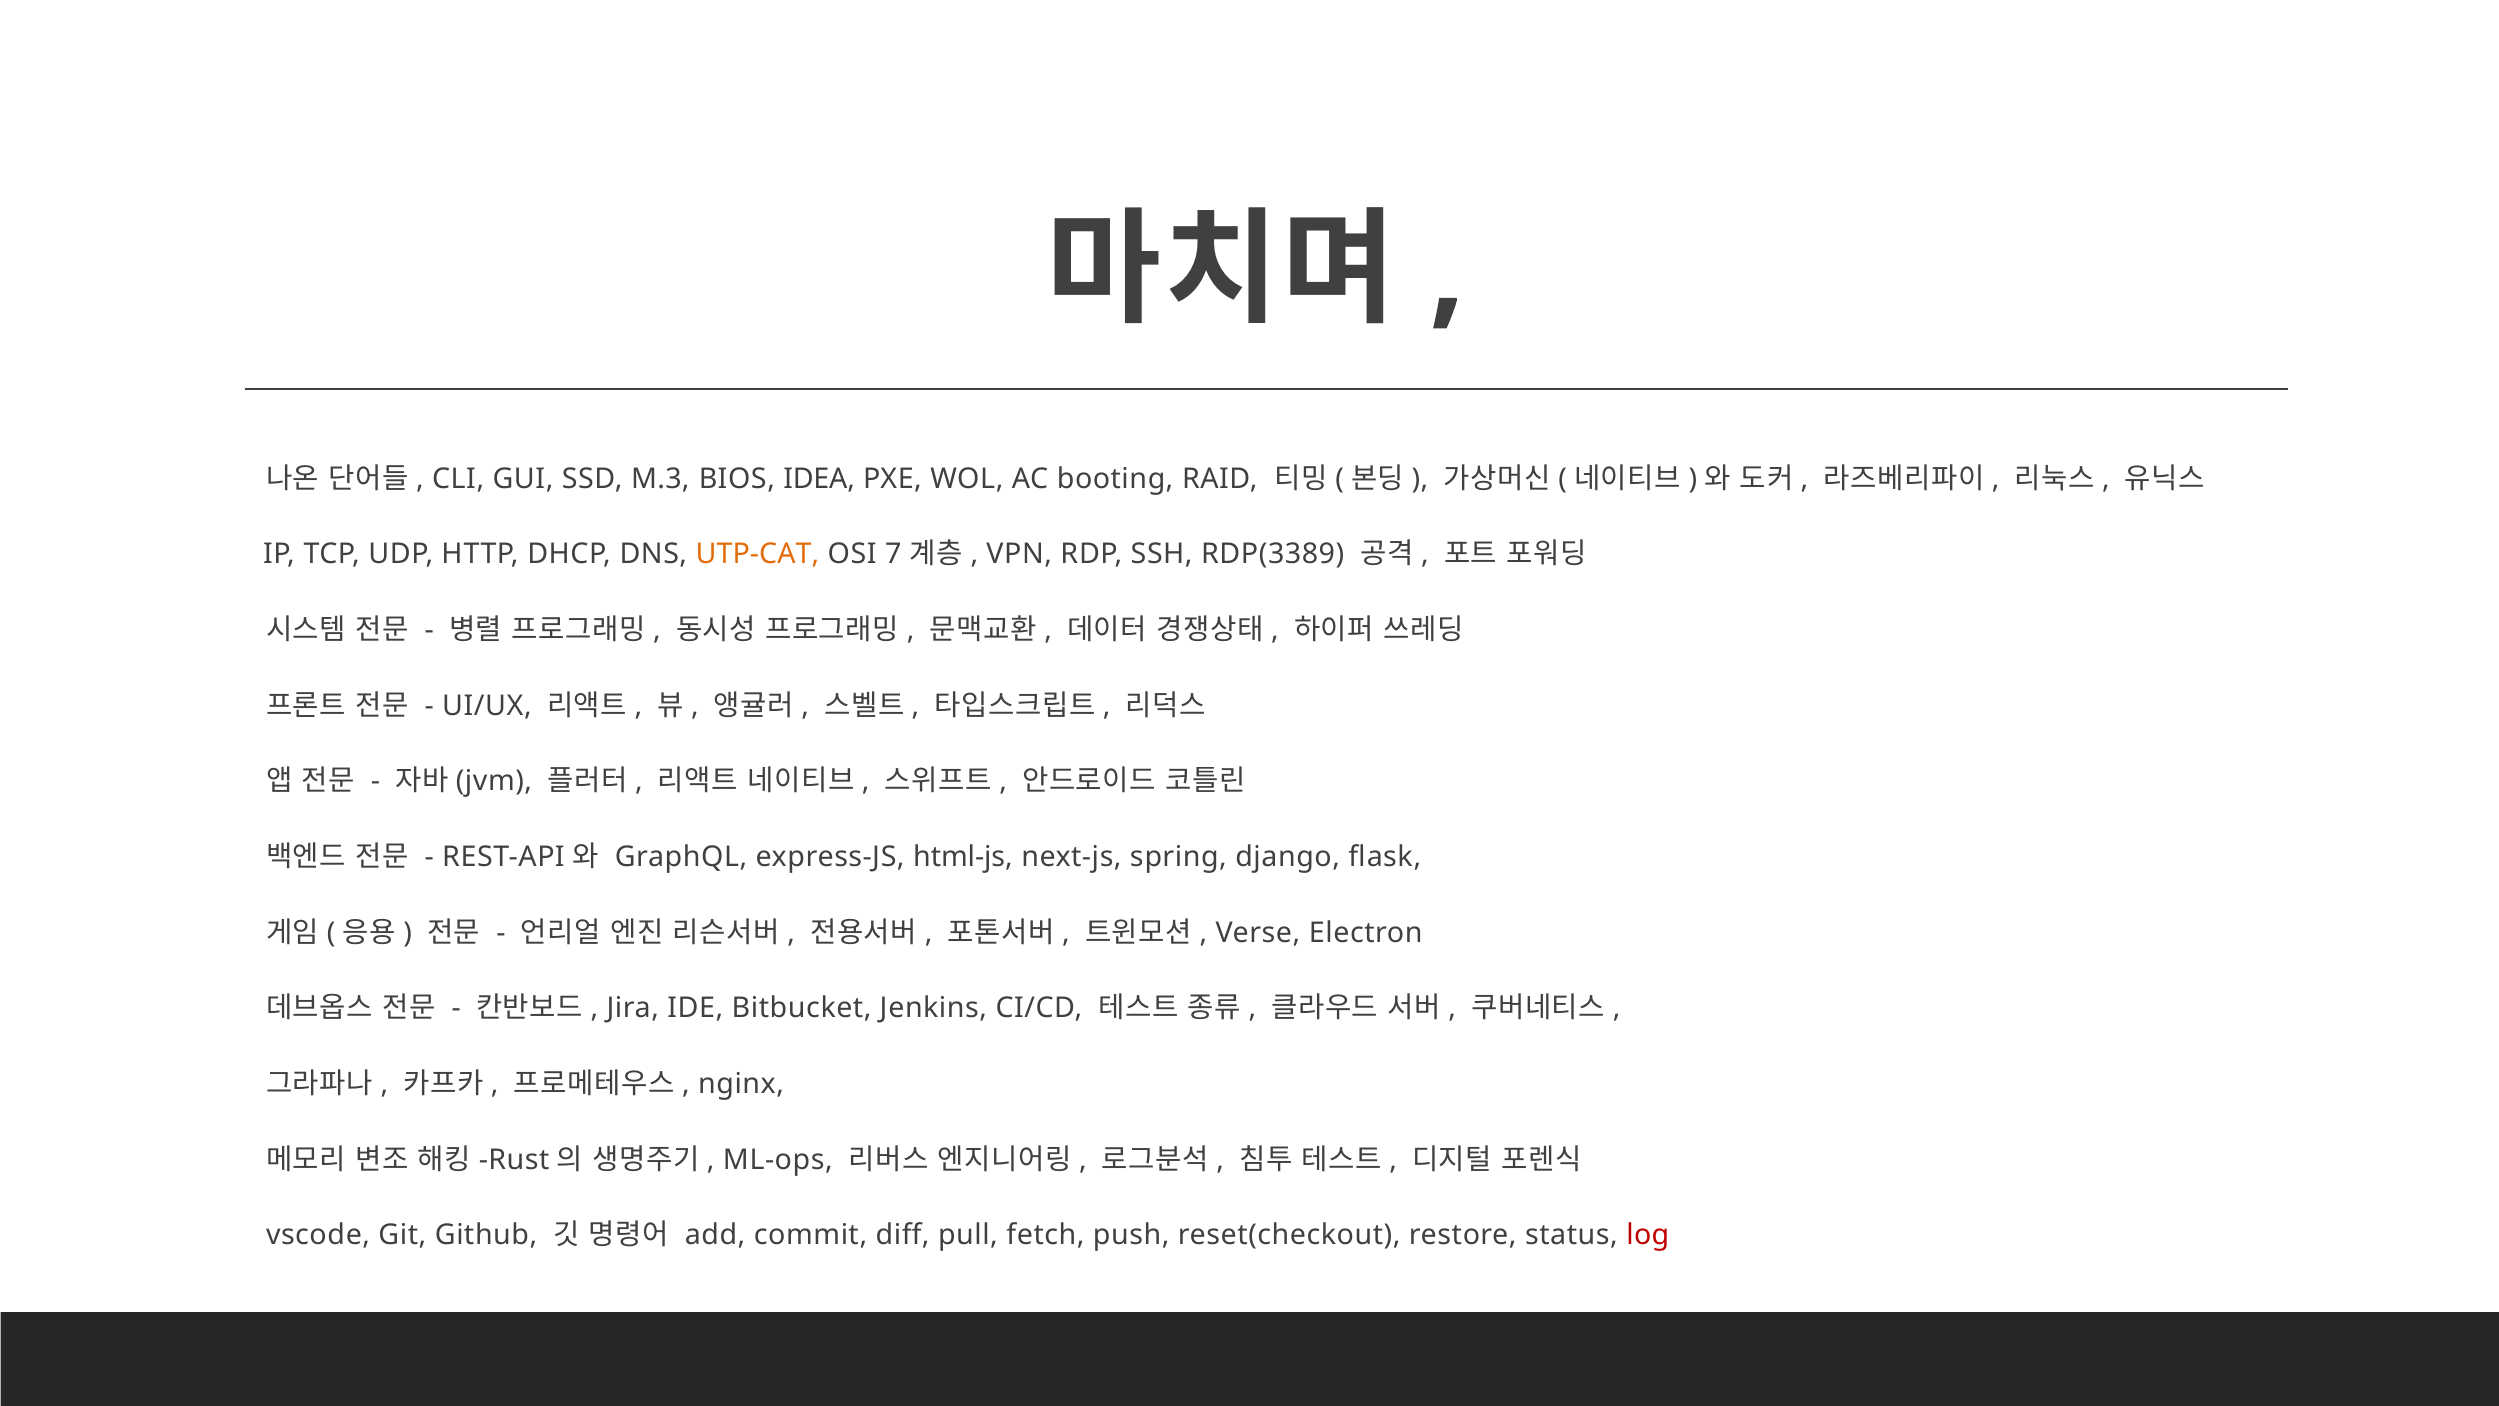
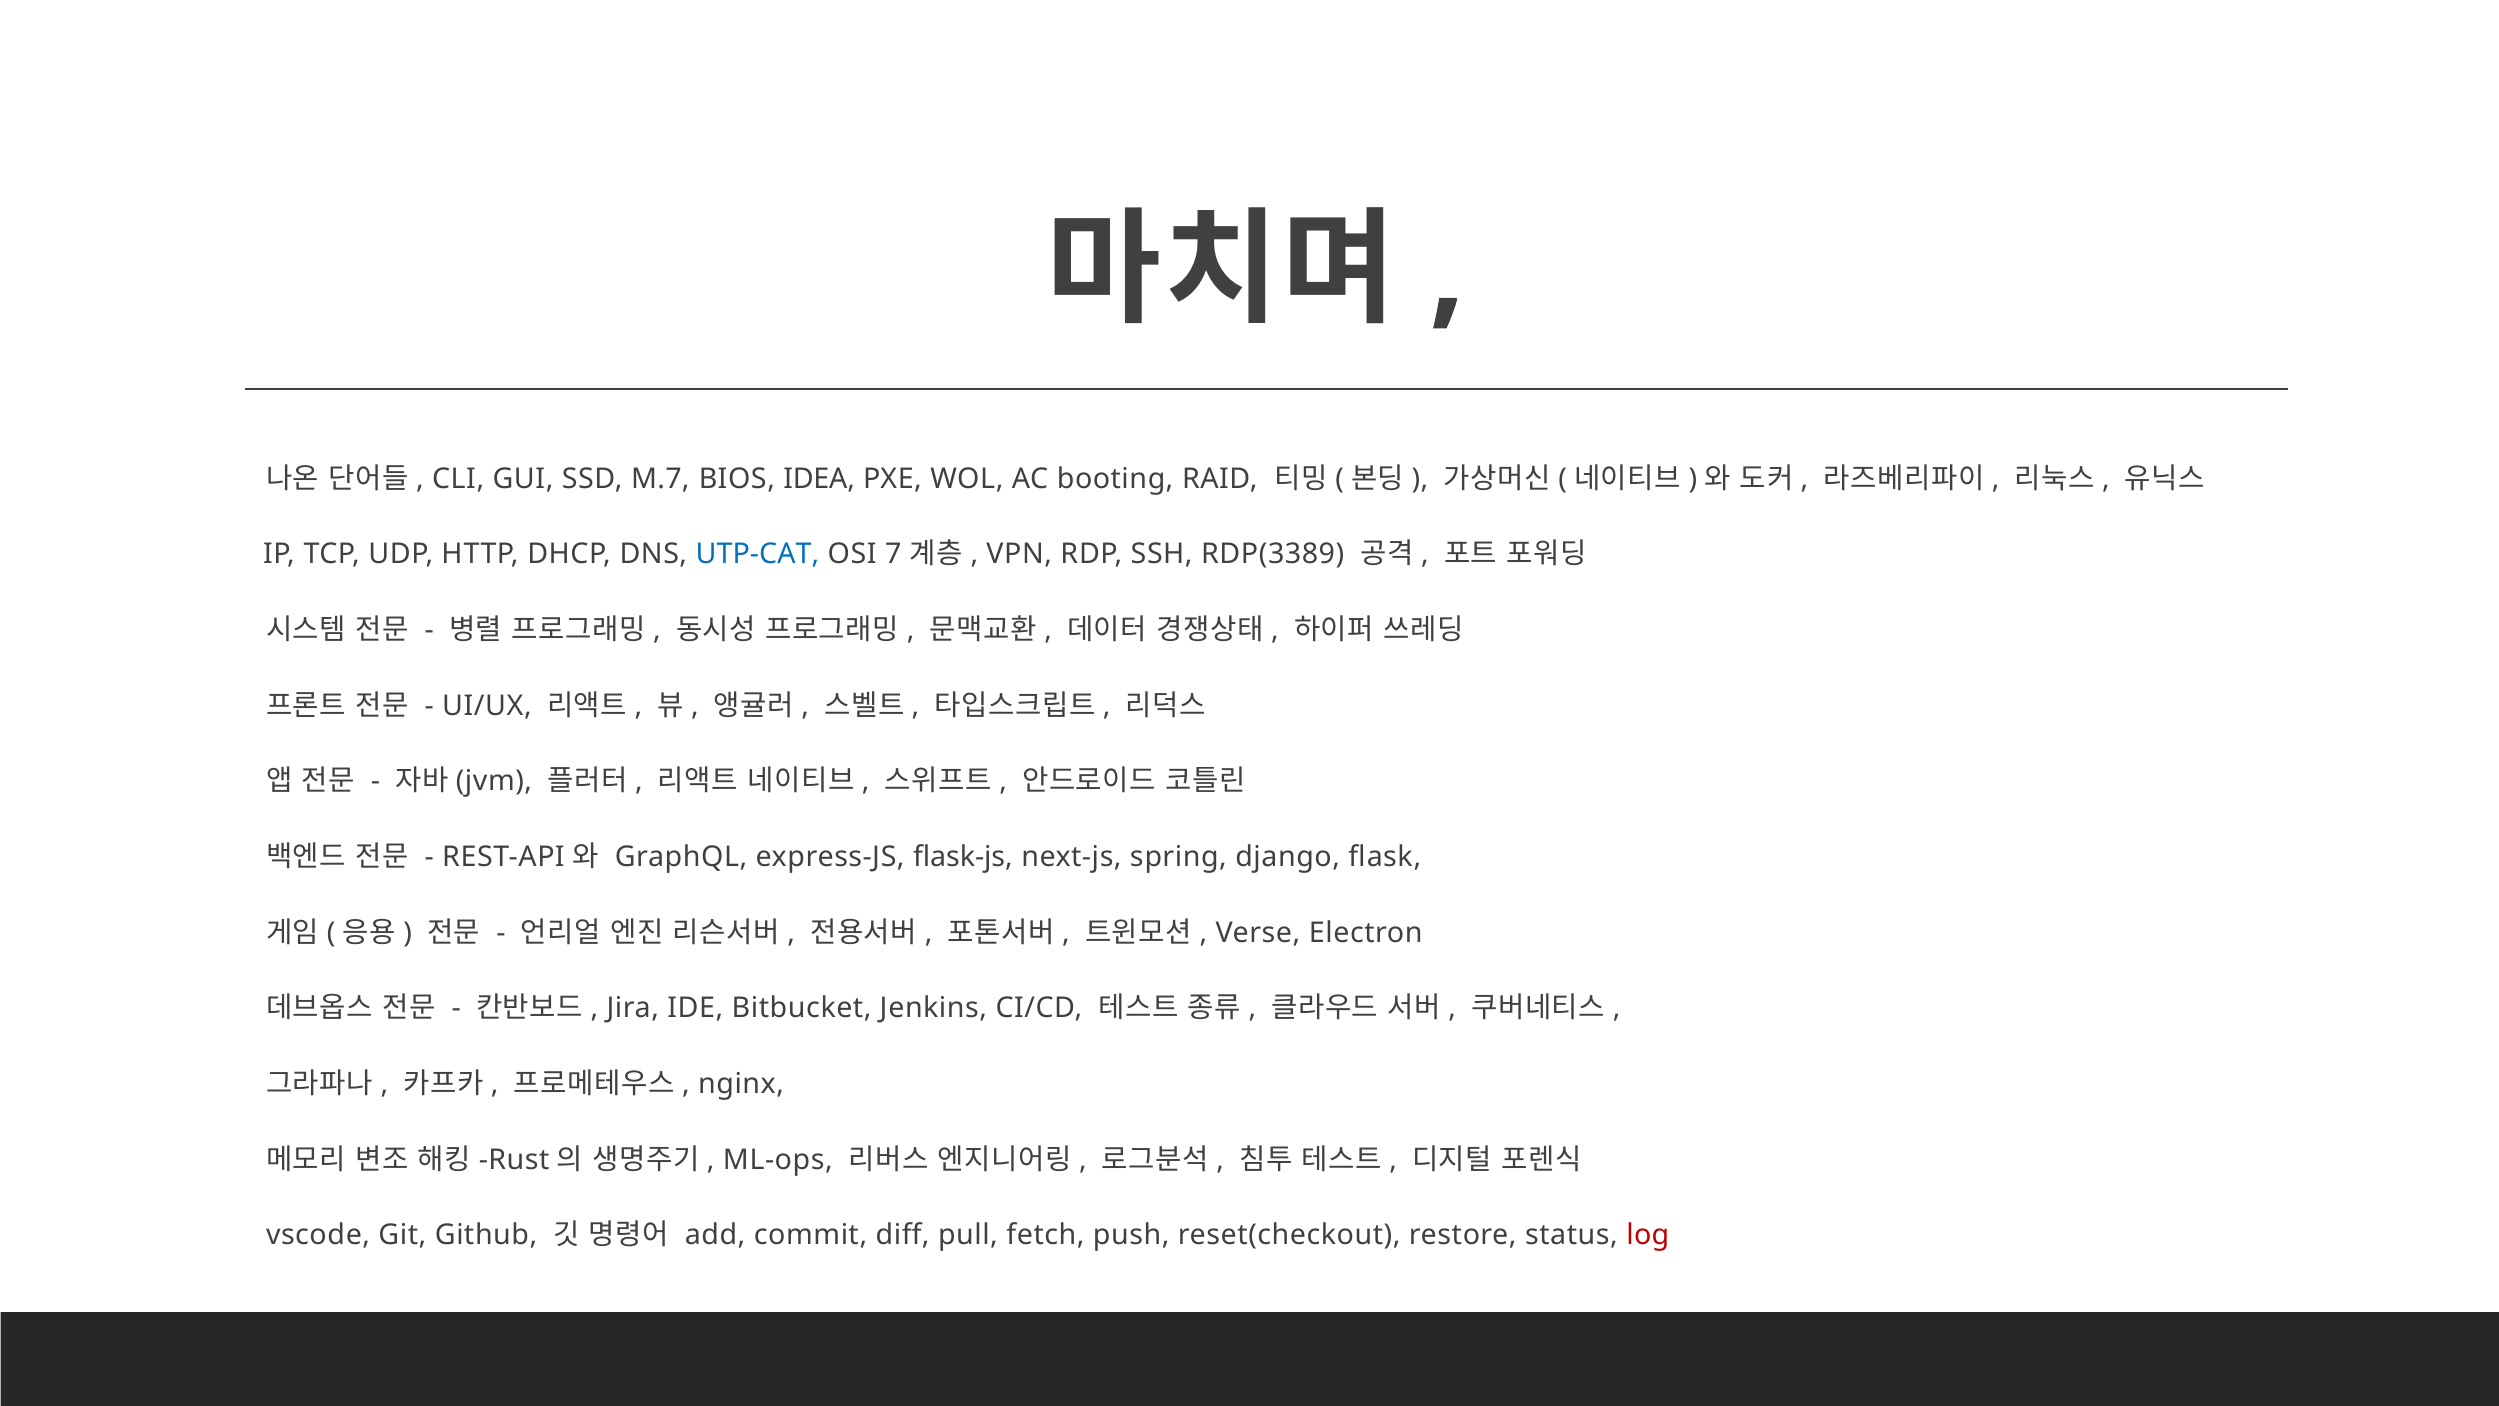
M.3: M.3 -> M.7
UTP-CAT colour: orange -> blue
html-js: html-js -> flask-js
